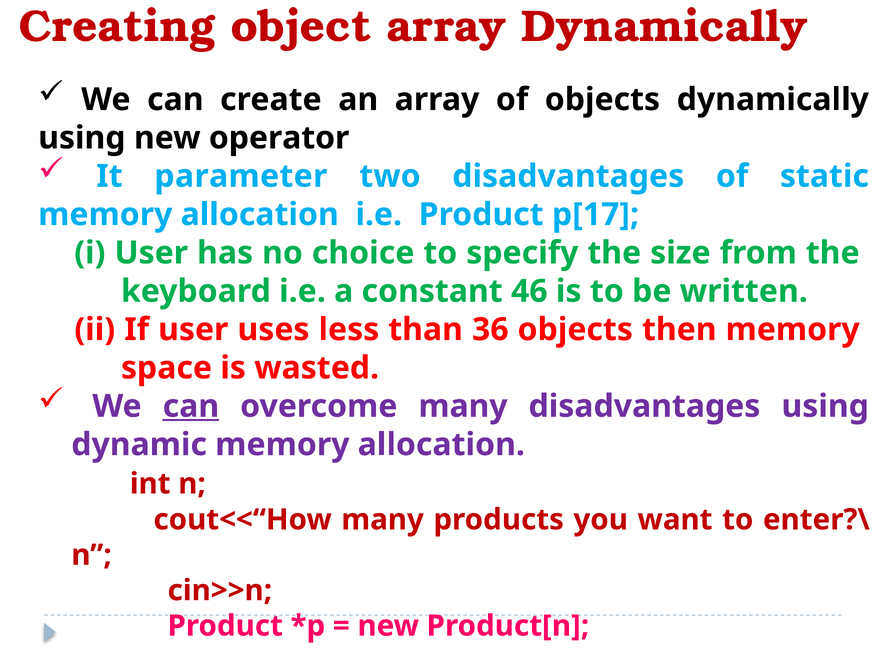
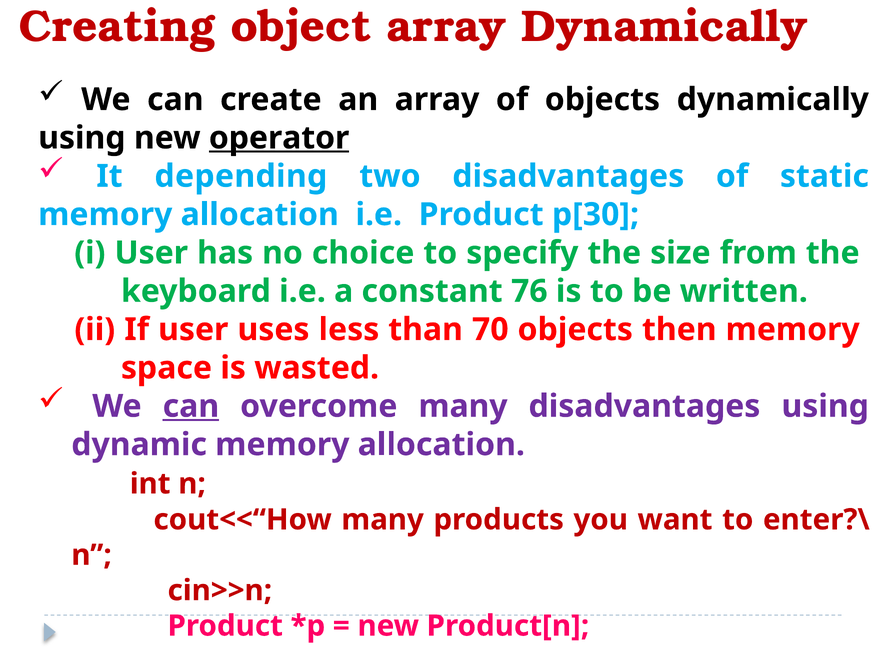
operator underline: none -> present
parameter: parameter -> depending
p[17: p[17 -> p[30
46: 46 -> 76
36: 36 -> 70
